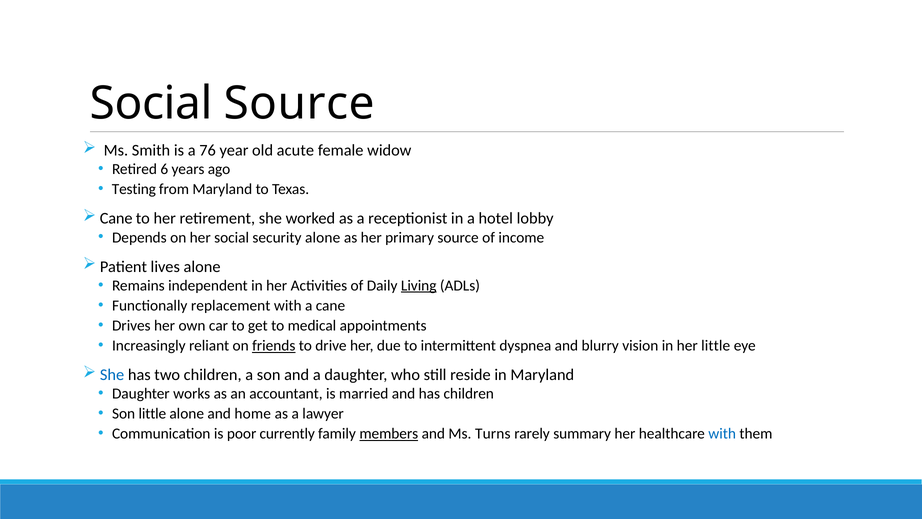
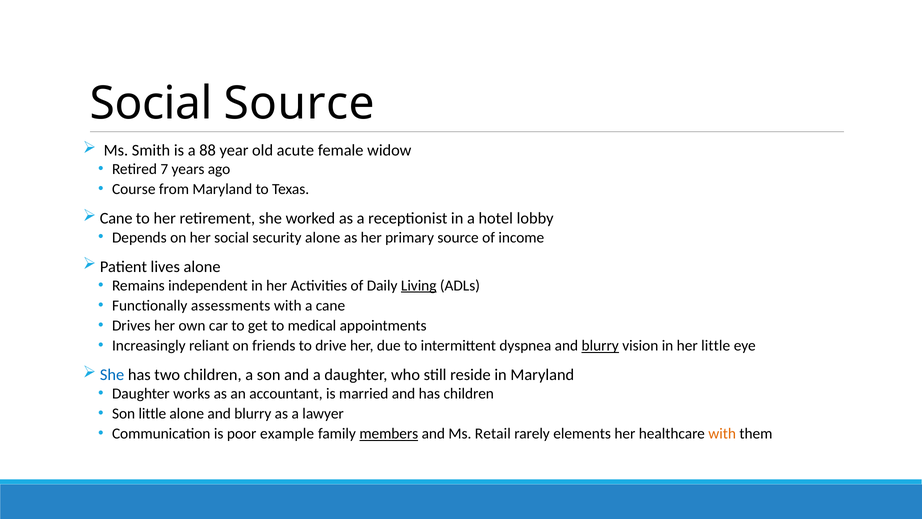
76: 76 -> 88
6: 6 -> 7
Testing: Testing -> Course
replacement: replacement -> assessments
friends underline: present -> none
blurry at (600, 345) underline: none -> present
alone and home: home -> blurry
currently: currently -> example
Turns: Turns -> Retail
summary: summary -> elements
with at (722, 434) colour: blue -> orange
